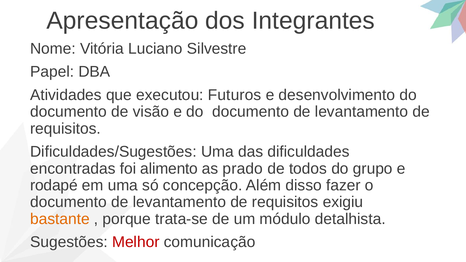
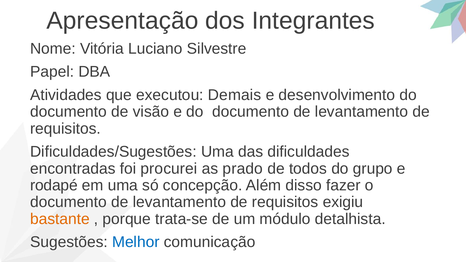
Futuros: Futuros -> Demais
alimento: alimento -> procurei
Melhor colour: red -> blue
